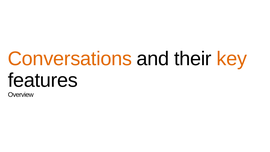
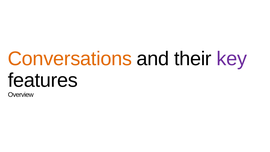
key colour: orange -> purple
